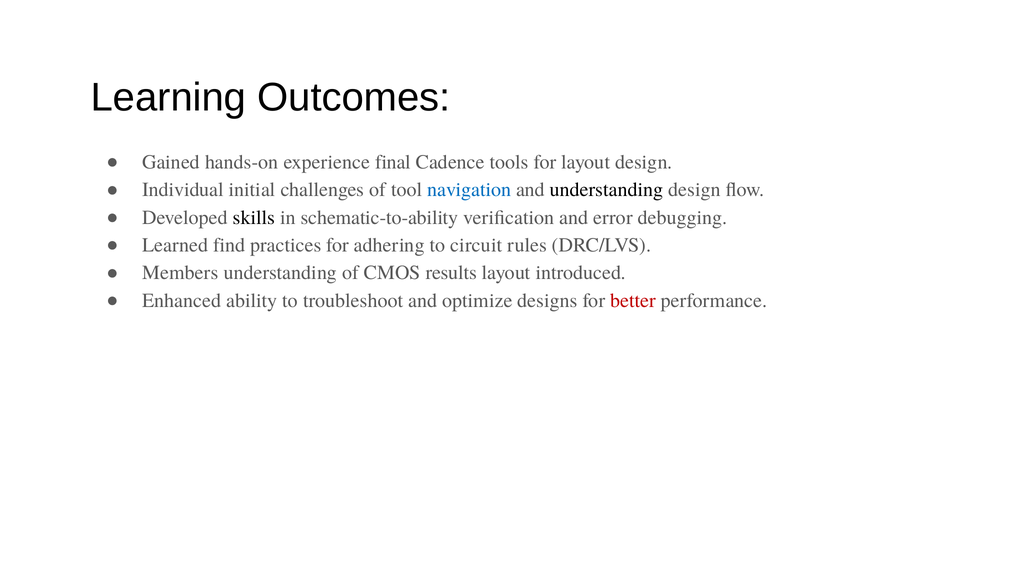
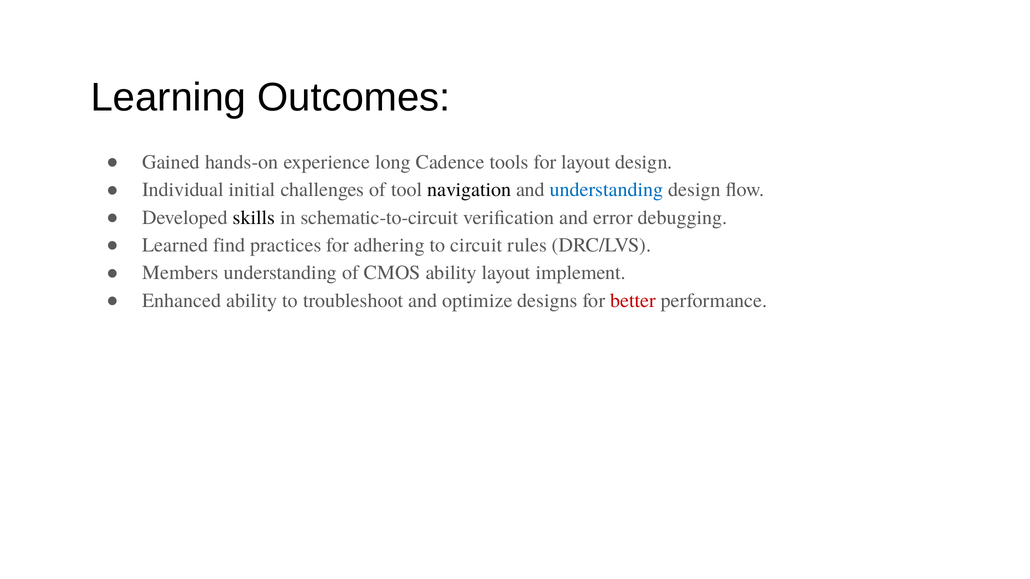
final: final -> long
navigation colour: blue -> black
understanding at (607, 190) colour: black -> blue
schematic-to-ability: schematic-to-ability -> schematic-to-circuit
CMOS results: results -> ability
introduced: introduced -> implement
